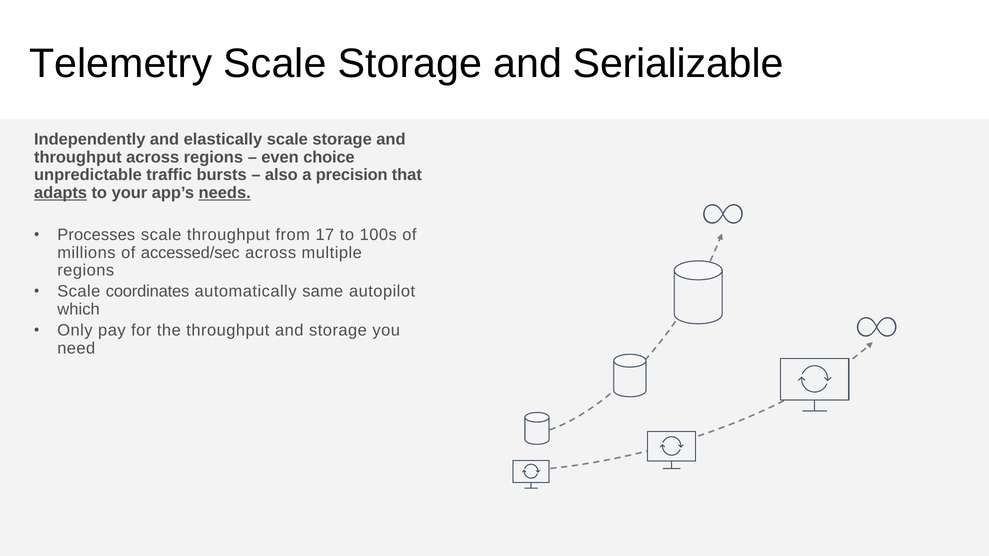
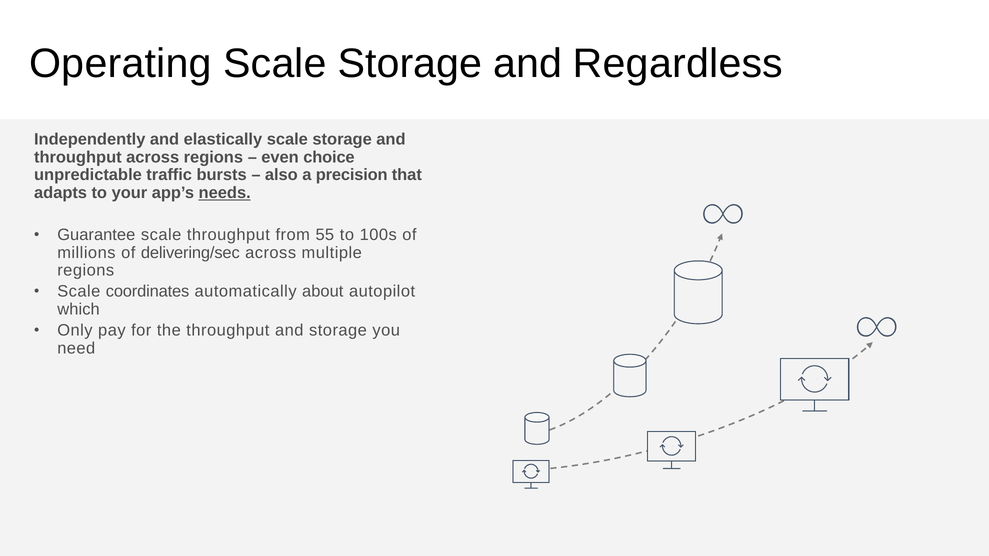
Telemetry: Telemetry -> Operating
Serializable: Serializable -> Regardless
adapts underline: present -> none
Processes: Processes -> Guarantee
17: 17 -> 55
accessed/sec: accessed/sec -> delivering/sec
same: same -> about
